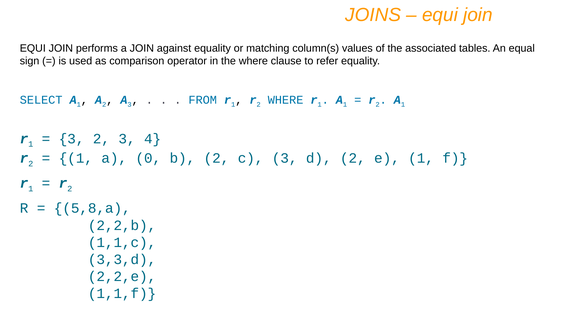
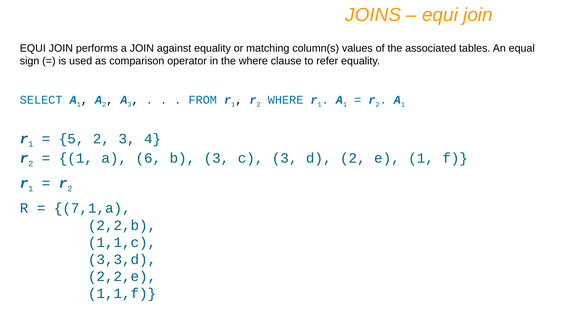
3 at (72, 138): 3 -> 5
0: 0 -> 6
b 2: 2 -> 3
5,8,a: 5,8,a -> 7,1,a
